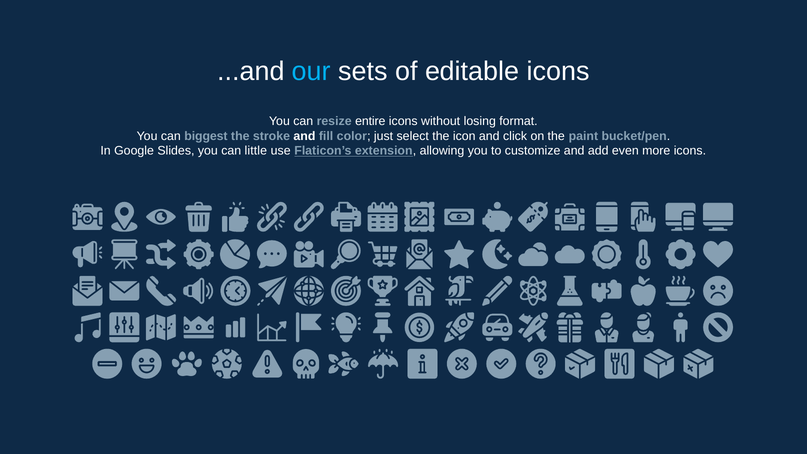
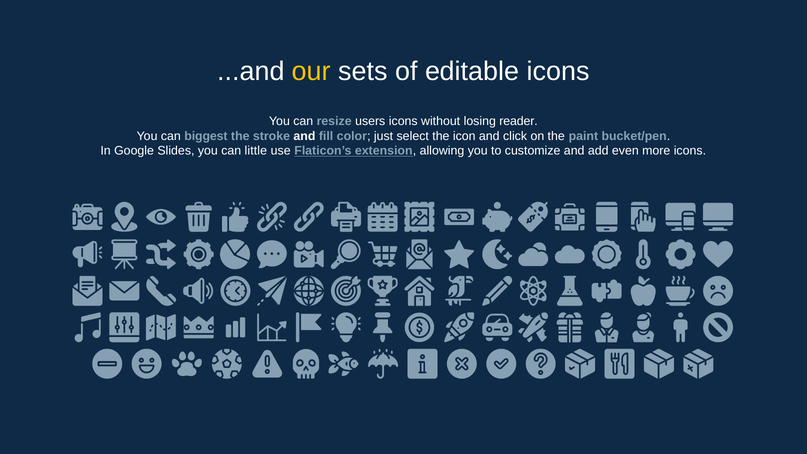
our colour: light blue -> yellow
entire: entire -> users
format: format -> reader
